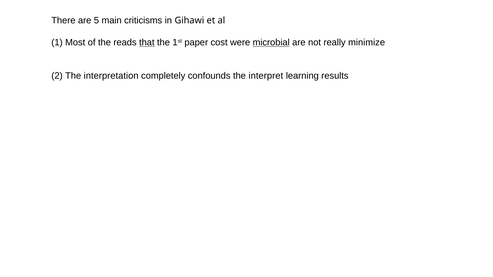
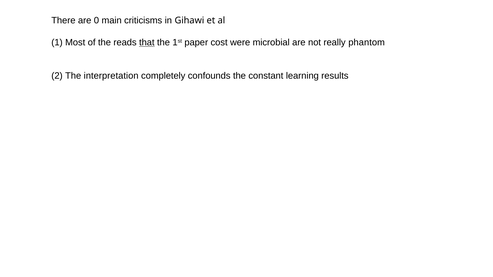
5: 5 -> 0
microbial underline: present -> none
minimize: minimize -> phantom
interpret: interpret -> constant
